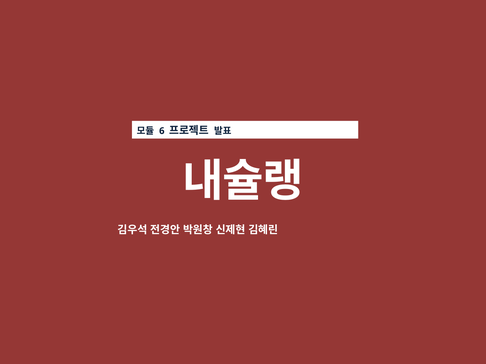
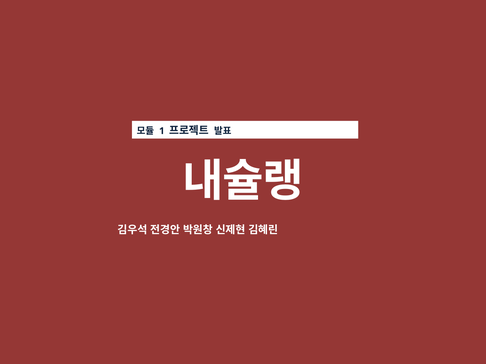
6: 6 -> 1
